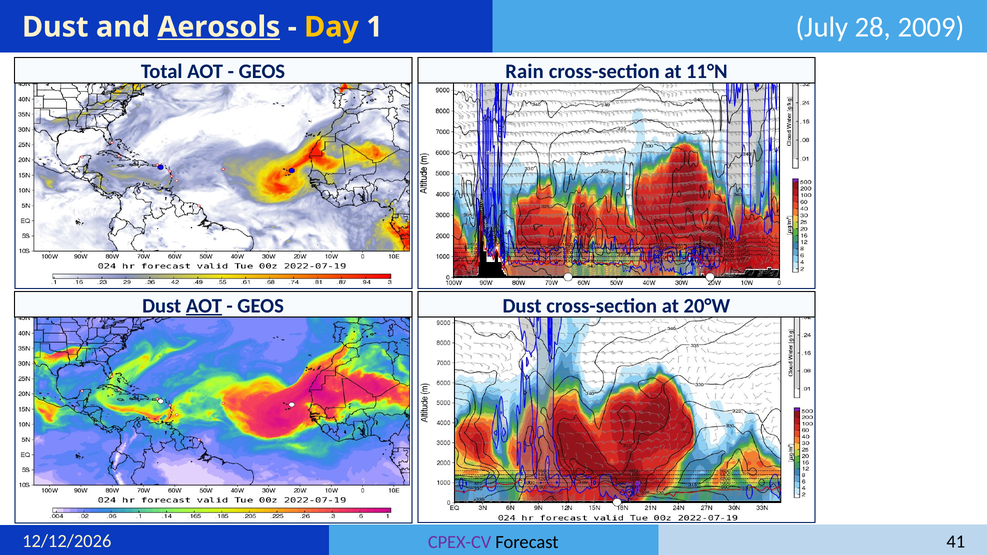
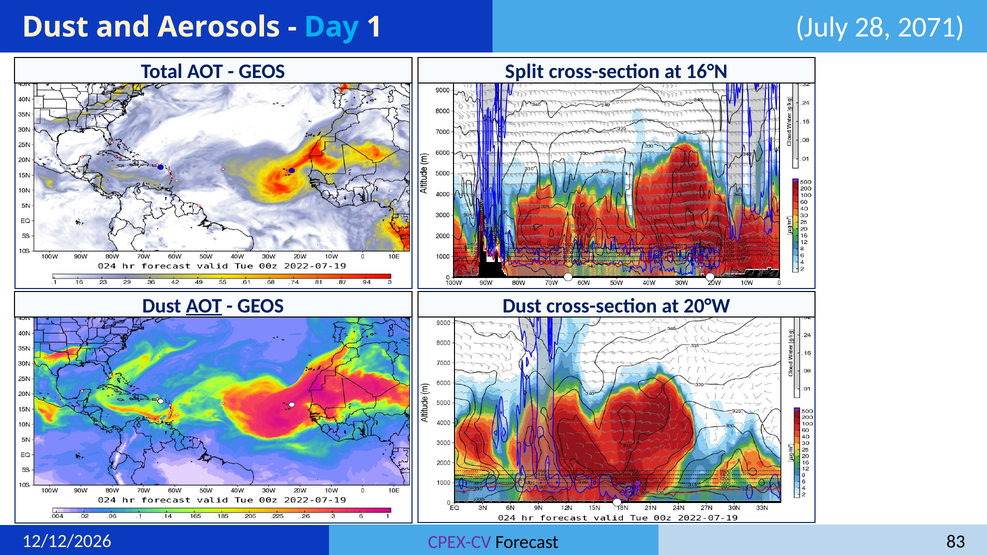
Aerosols underline: present -> none
Day colour: yellow -> light blue
2009: 2009 -> 2071
Rain: Rain -> Split
11°N: 11°N -> 16°N
41: 41 -> 83
